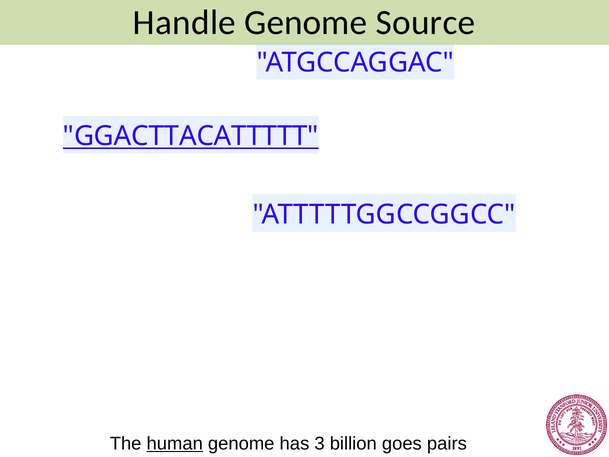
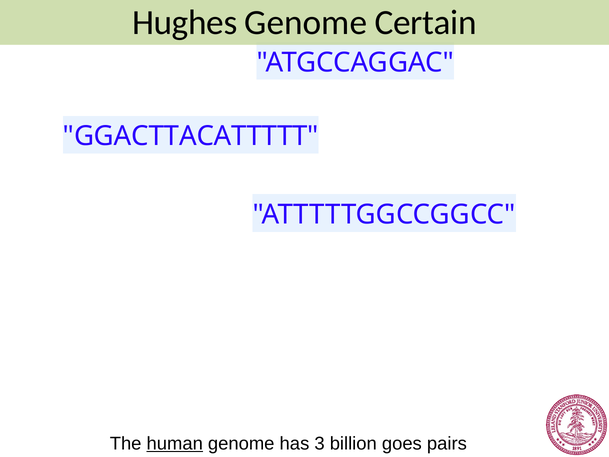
Handle: Handle -> Hughes
Source: Source -> Certain
GGACTTACATTTTT underline: present -> none
